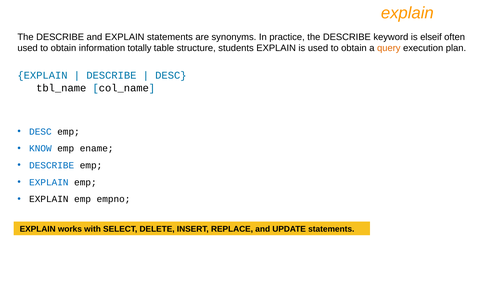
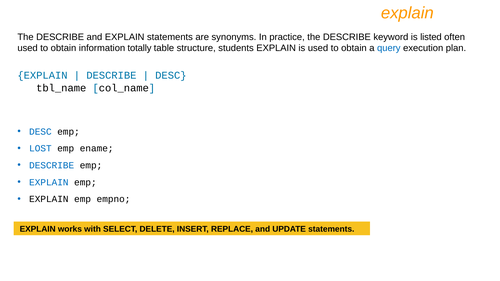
elseif: elseif -> listed
query colour: orange -> blue
KNOW: KNOW -> LOST
